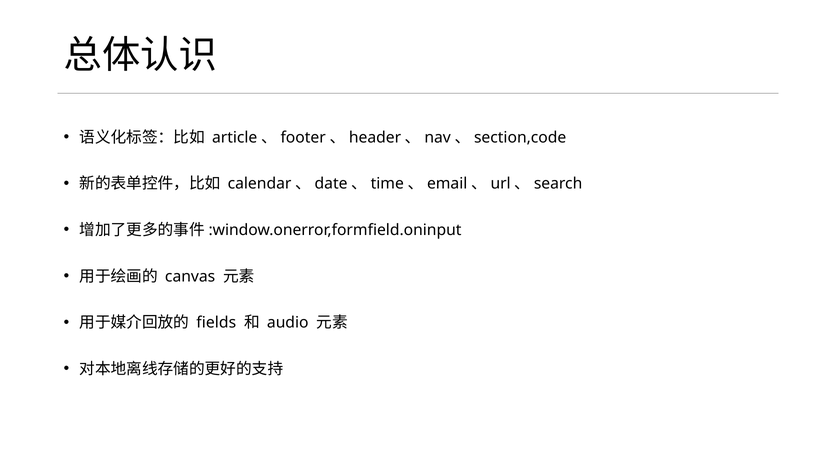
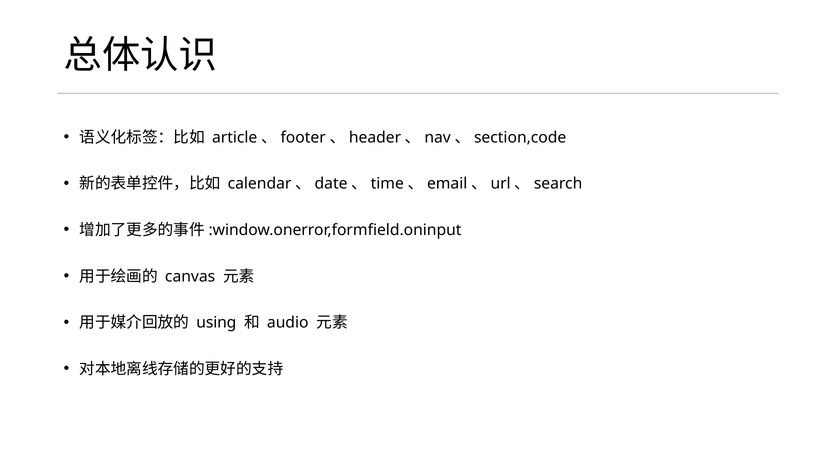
fields: fields -> using
